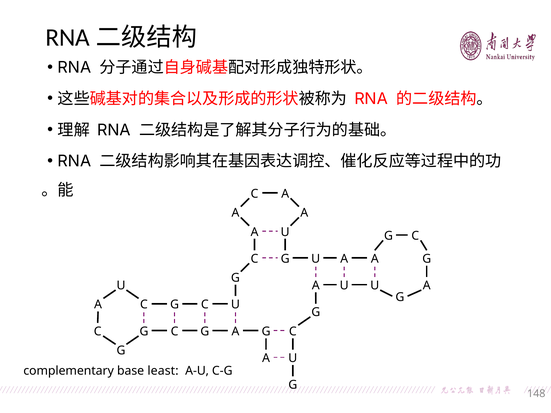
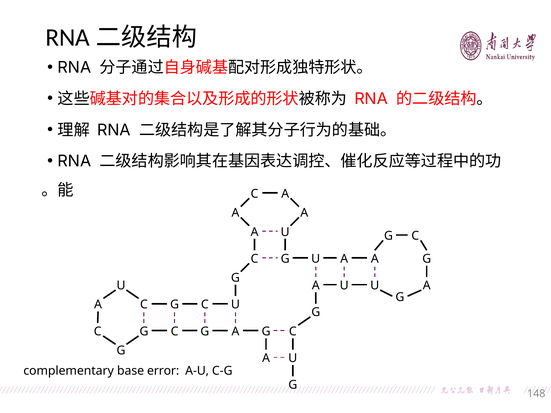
least: least -> error
